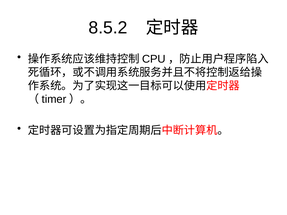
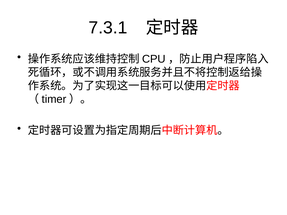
8.5.2: 8.5.2 -> 7.3.1
